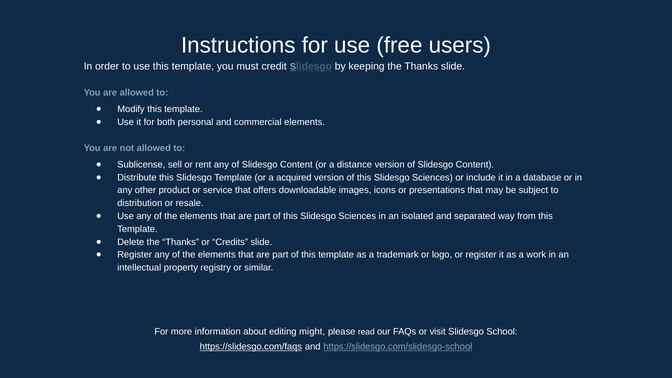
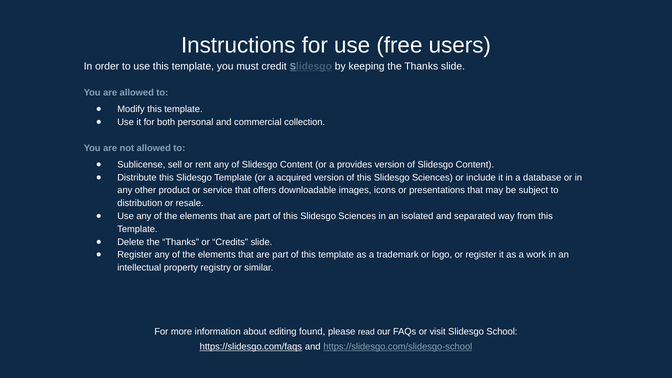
commercial elements: elements -> collection
distance: distance -> provides
might: might -> found
